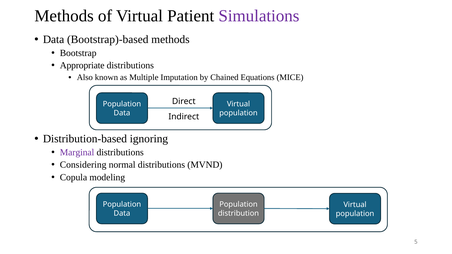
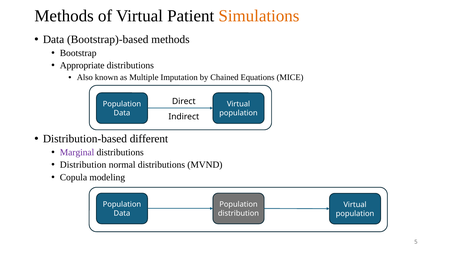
Simulations colour: purple -> orange
ignoring: ignoring -> different
Considering at (83, 165): Considering -> Distribution
